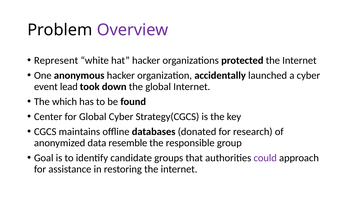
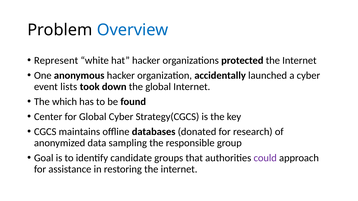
Overview colour: purple -> blue
lead: lead -> lists
resemble: resemble -> sampling
